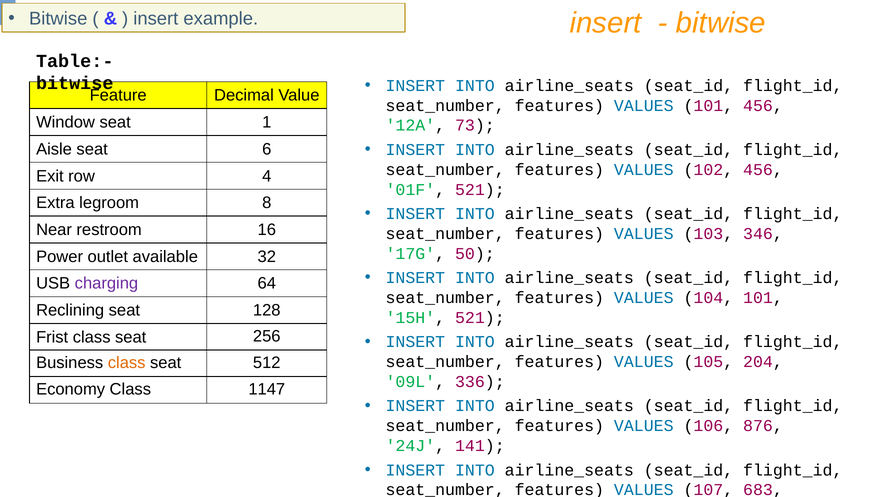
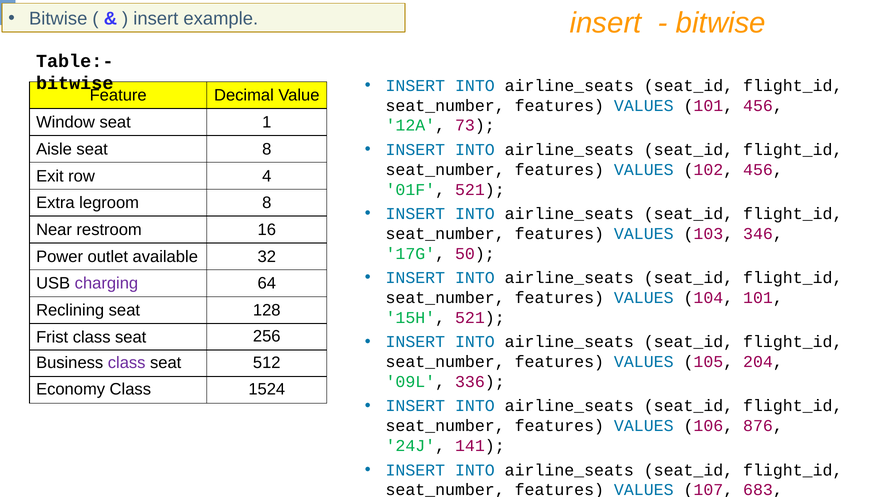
seat 6: 6 -> 8
class at (127, 363) colour: orange -> purple
1147: 1147 -> 1524
